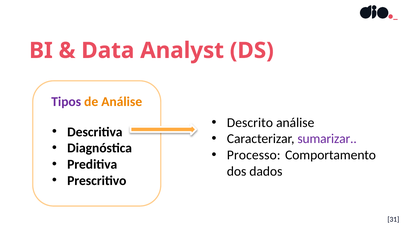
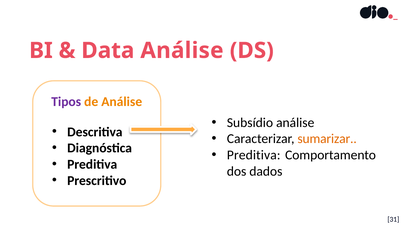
Data Analyst: Analyst -> Análise
Descrito: Descrito -> Subsídio
sumarizar colour: purple -> orange
Processo at (254, 155): Processo -> Preditiva
